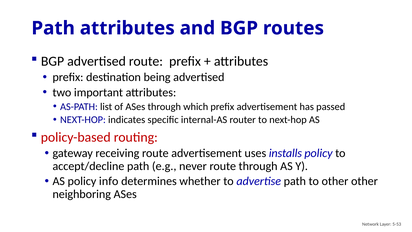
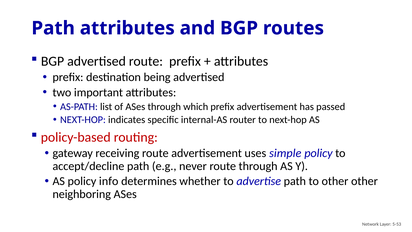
installs: installs -> simple
